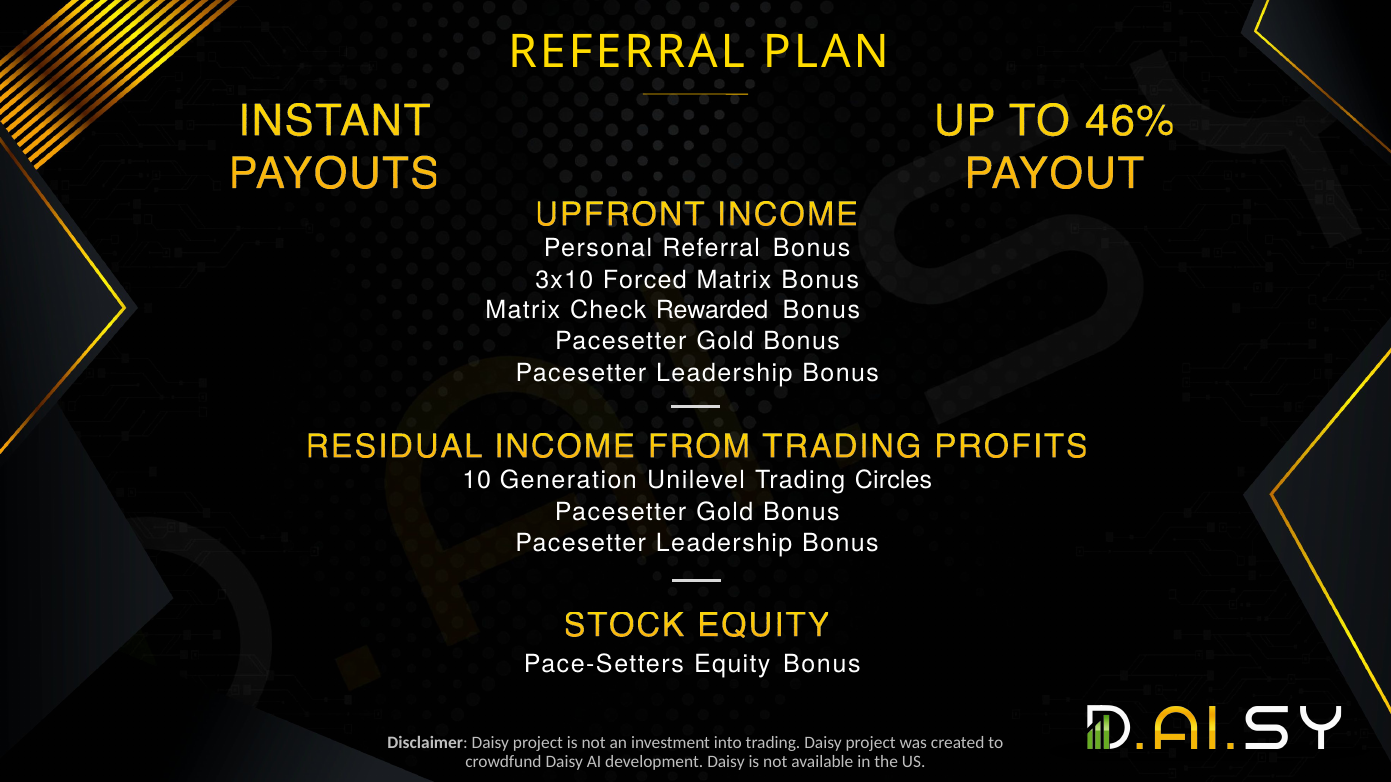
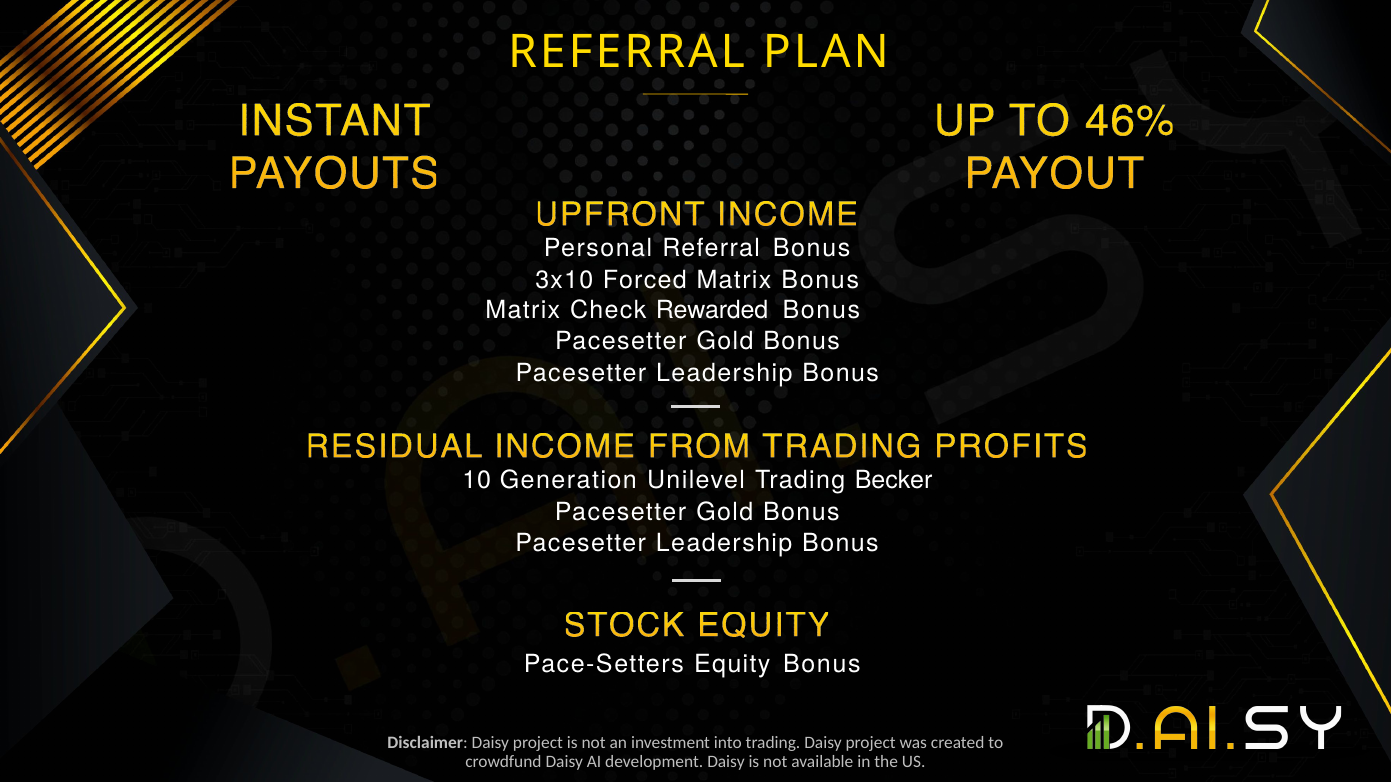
Circles: Circles -> Becker
